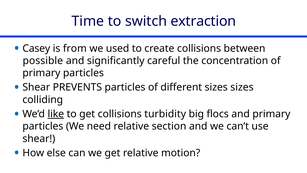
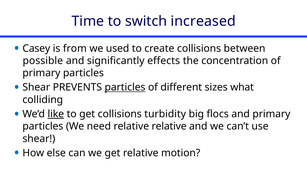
extraction: extraction -> increased
careful: careful -> effects
particles at (125, 87) underline: none -> present
sizes sizes: sizes -> what
relative section: section -> relative
